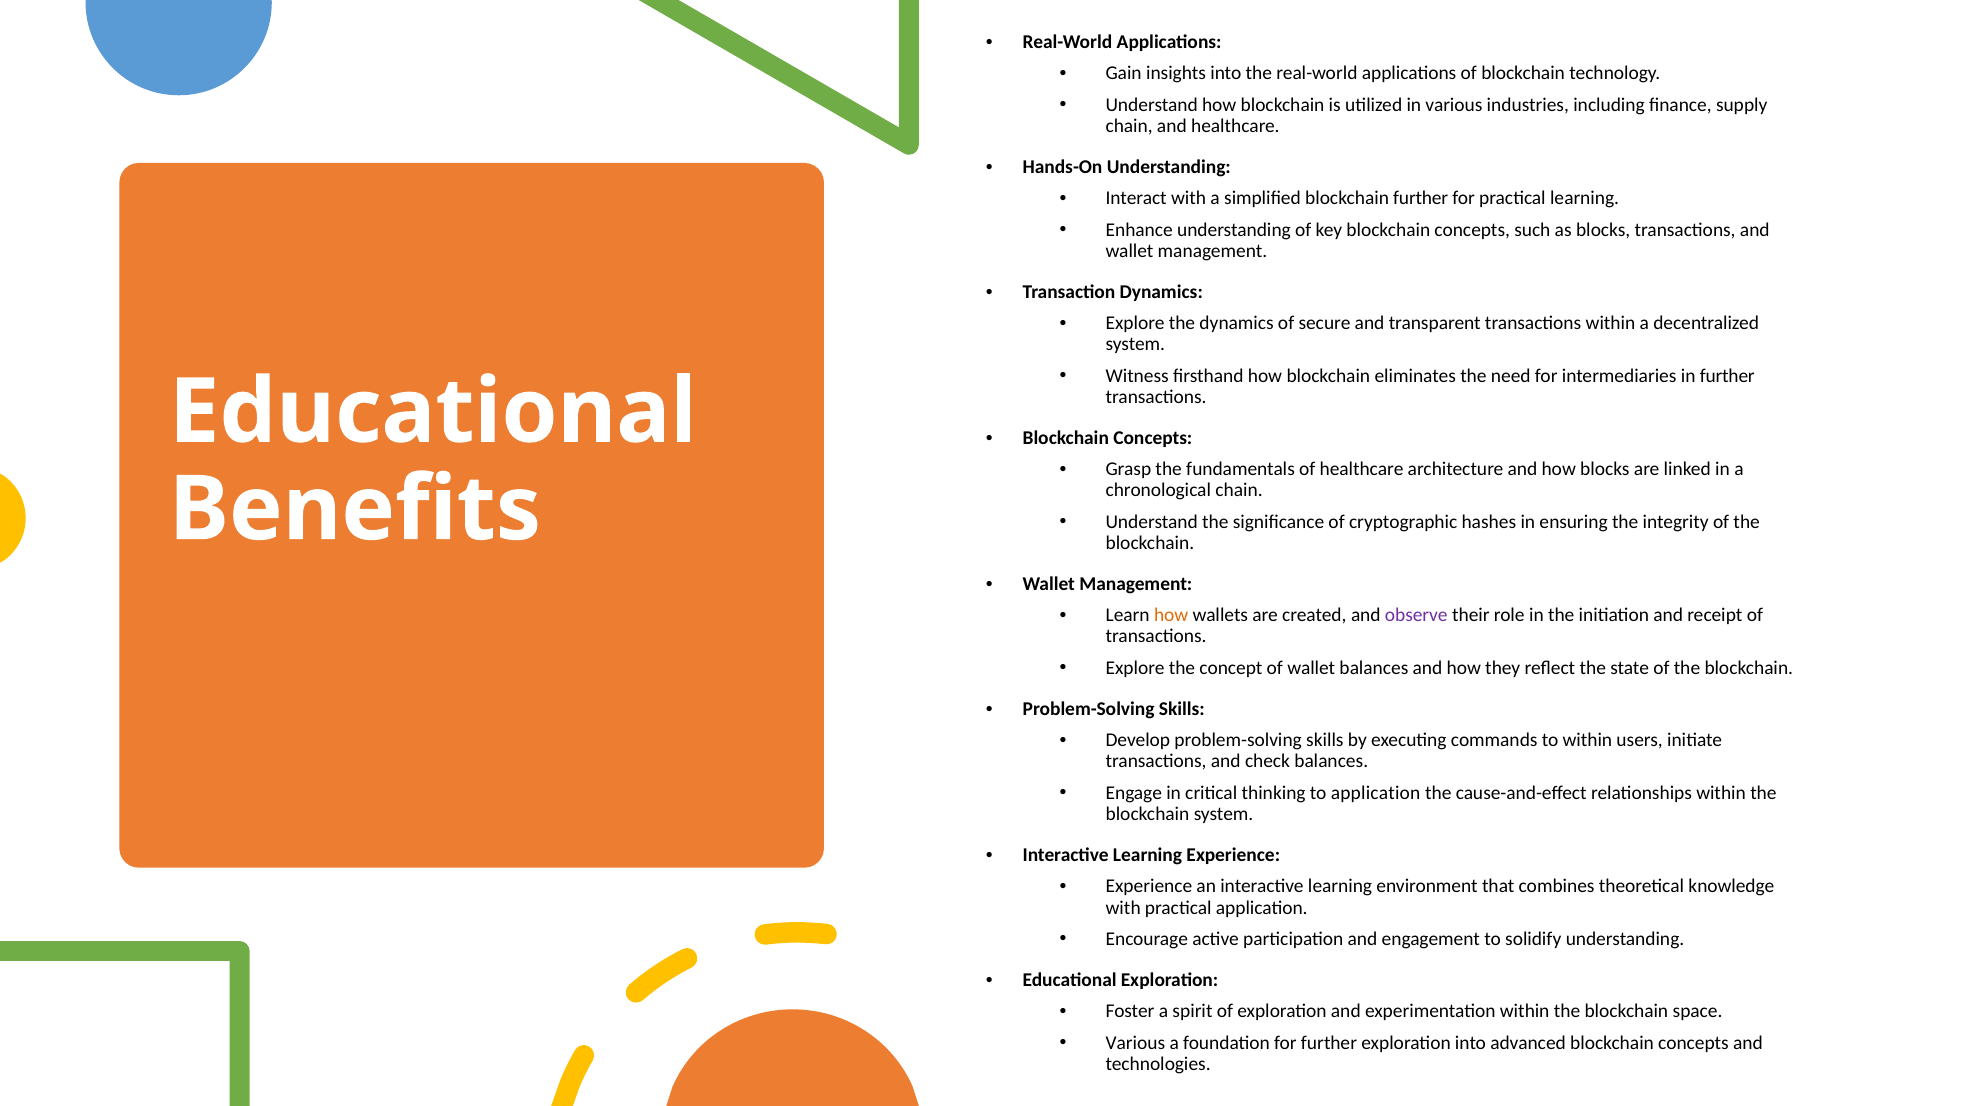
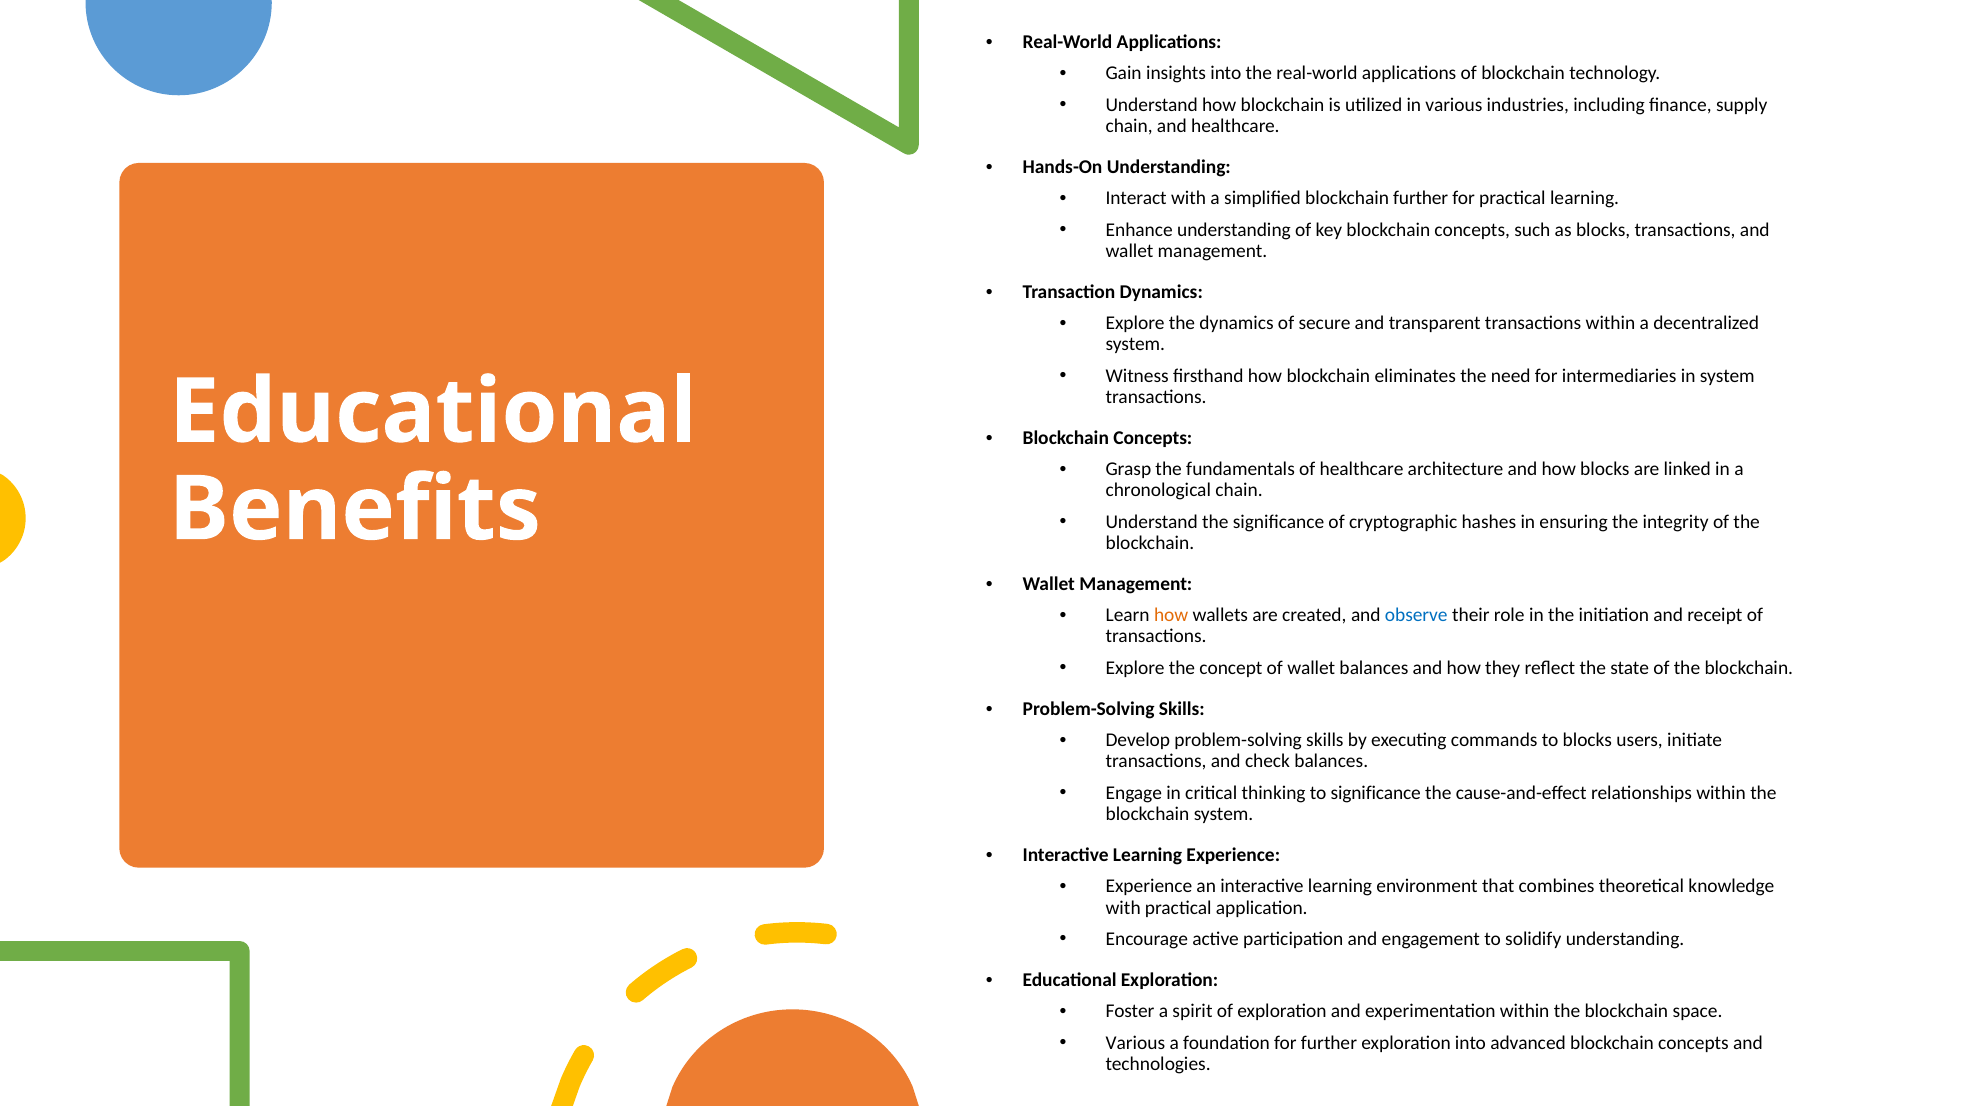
in further: further -> system
observe colour: purple -> blue
to within: within -> blocks
to application: application -> significance
